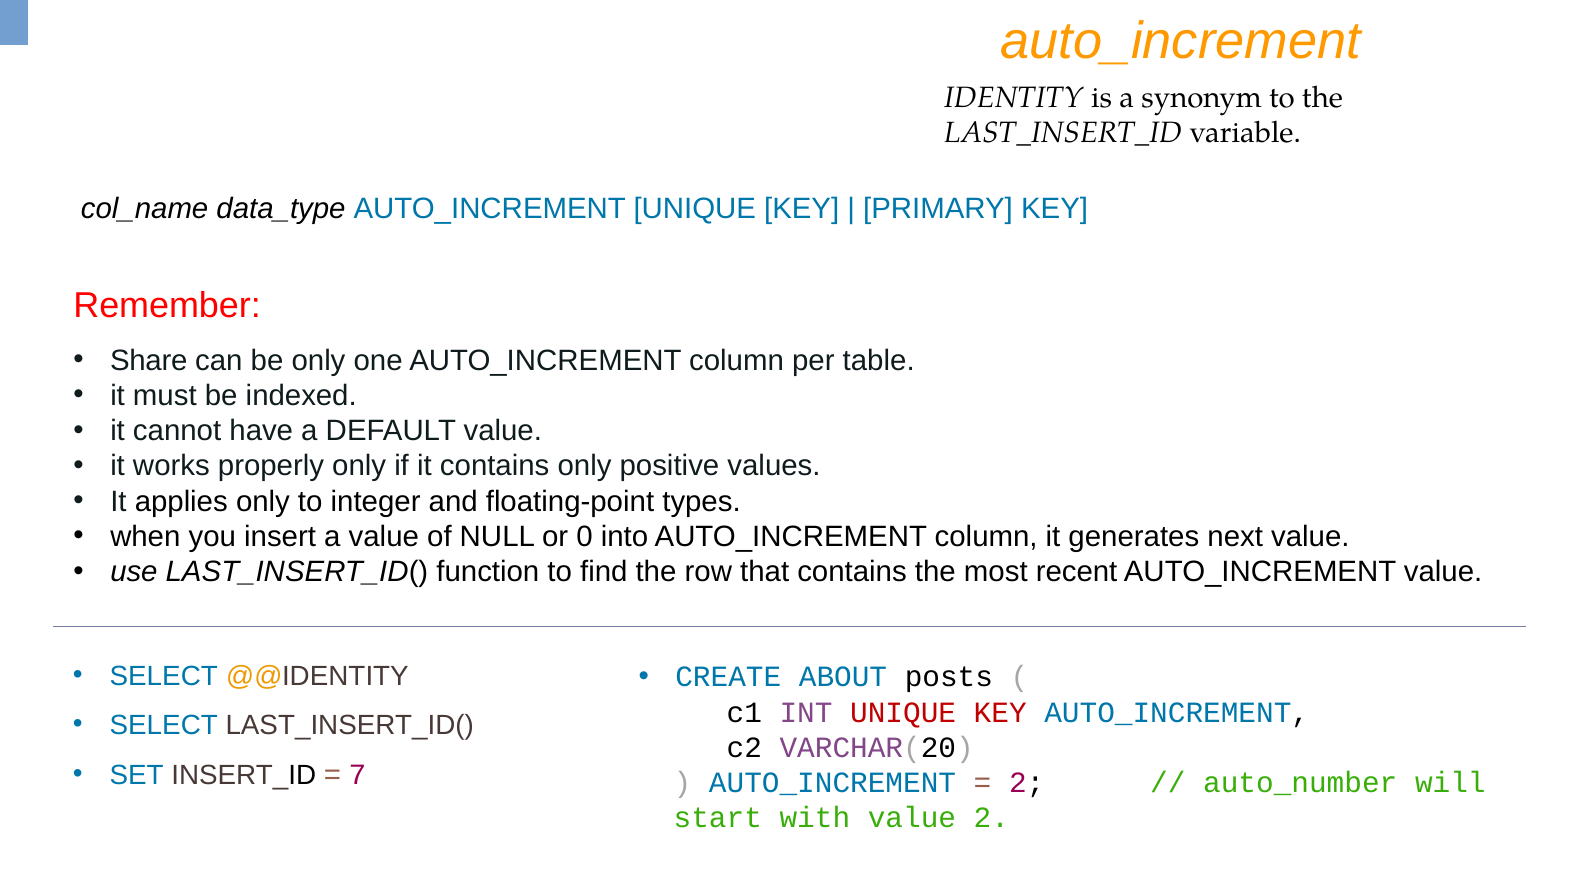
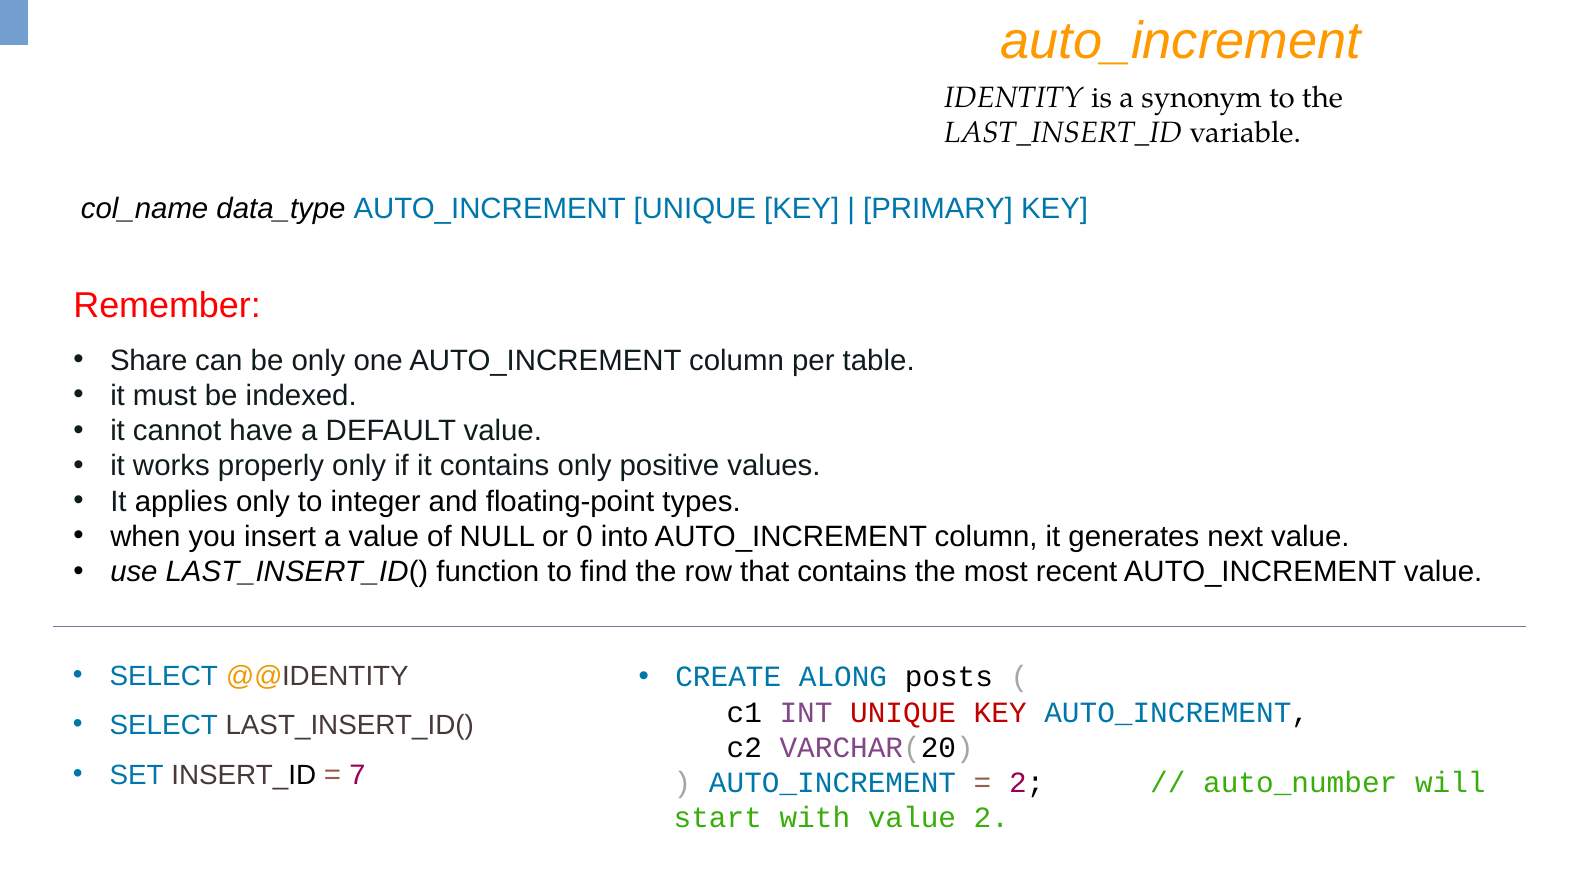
ABOUT: ABOUT -> ALONG
